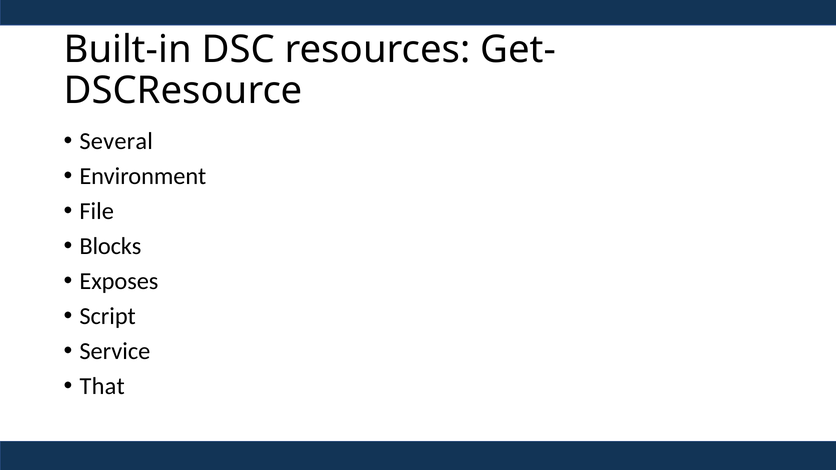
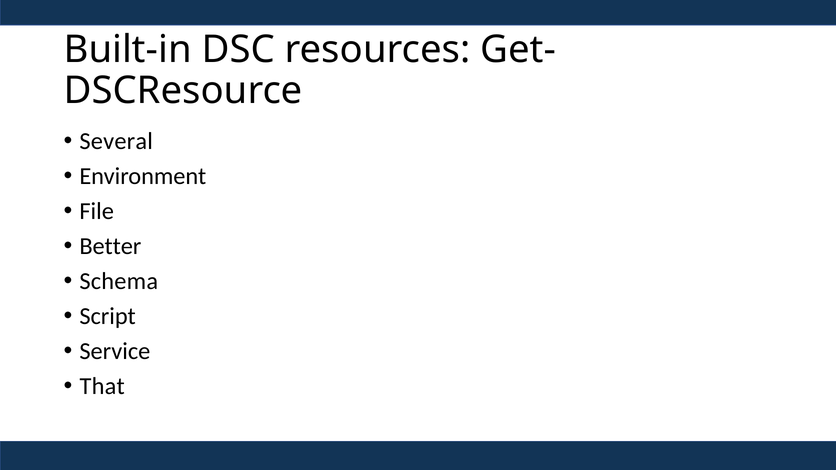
Blocks: Blocks -> Better
Exposes: Exposes -> Schema
